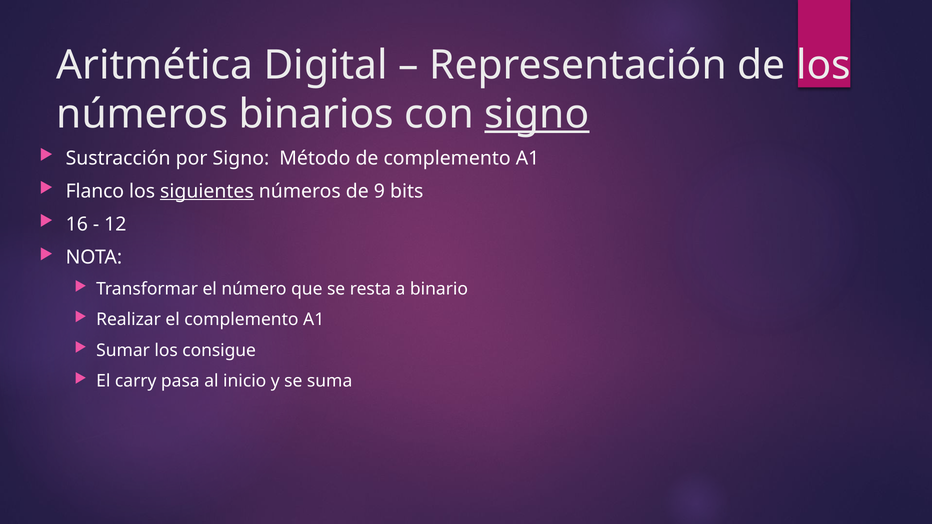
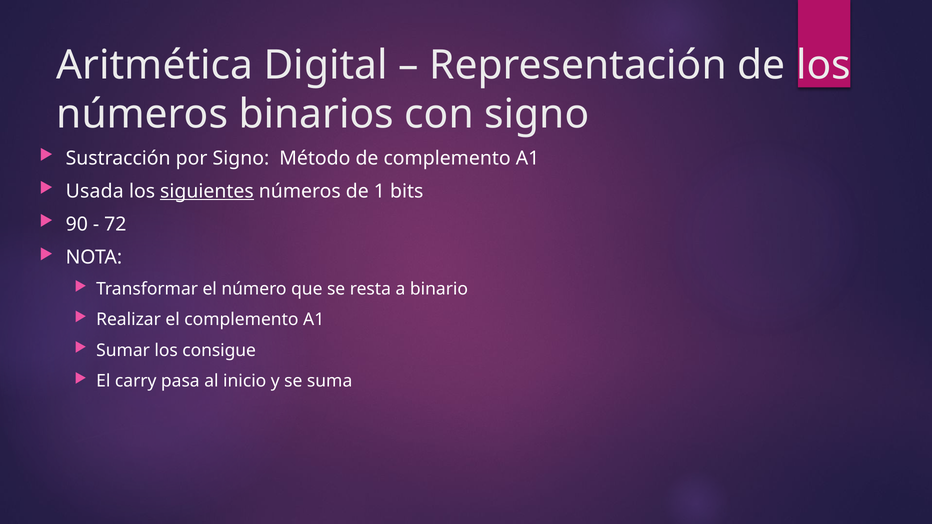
signo at (537, 114) underline: present -> none
Flanco: Flanco -> Usada
9: 9 -> 1
16: 16 -> 90
12: 12 -> 72
